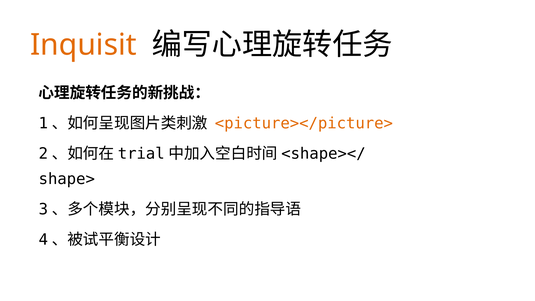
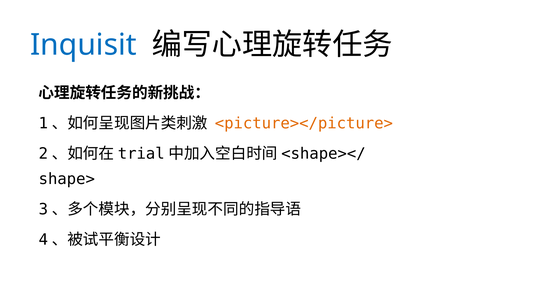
Inquisit colour: orange -> blue
